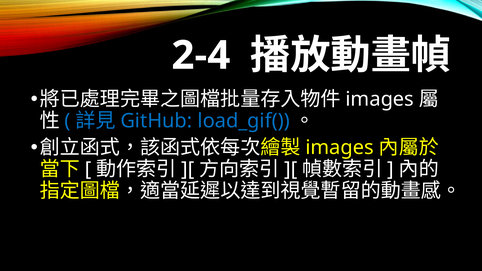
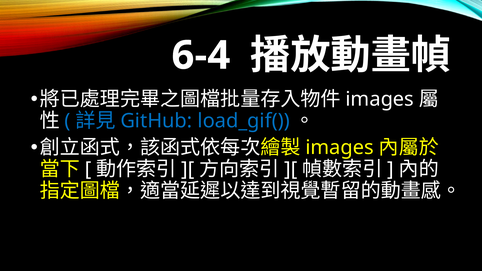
2-4: 2-4 -> 6-4
